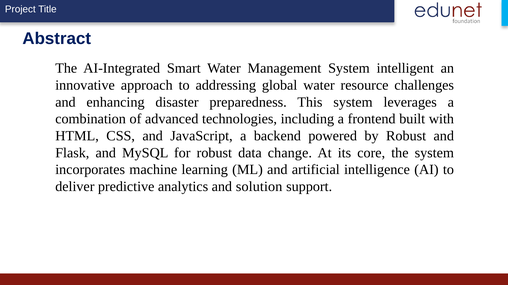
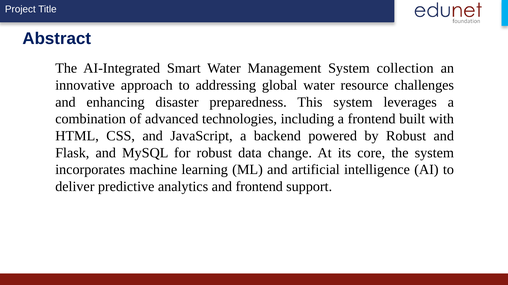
intelligent: intelligent -> collection
and solution: solution -> frontend
